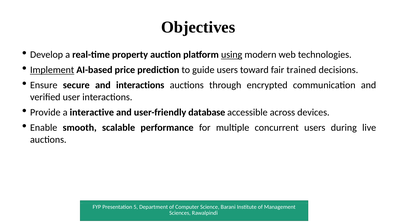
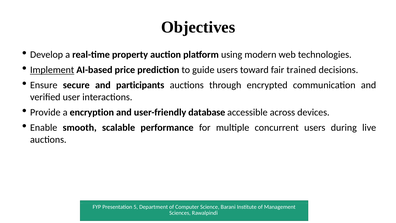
using underline: present -> none
and interactions: interactions -> participants
interactive: interactive -> encryption
